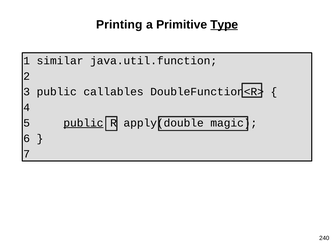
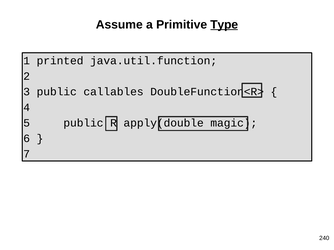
Printing: Printing -> Assume
similar: similar -> printed
public at (83, 123) underline: present -> none
